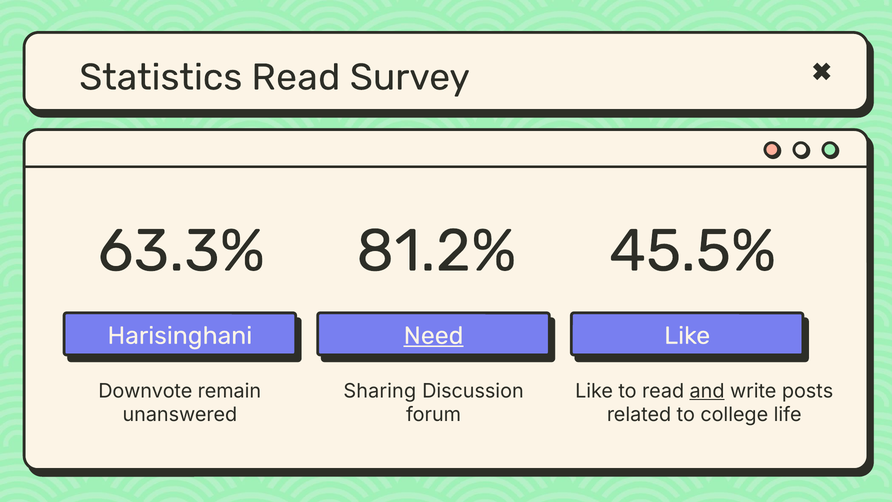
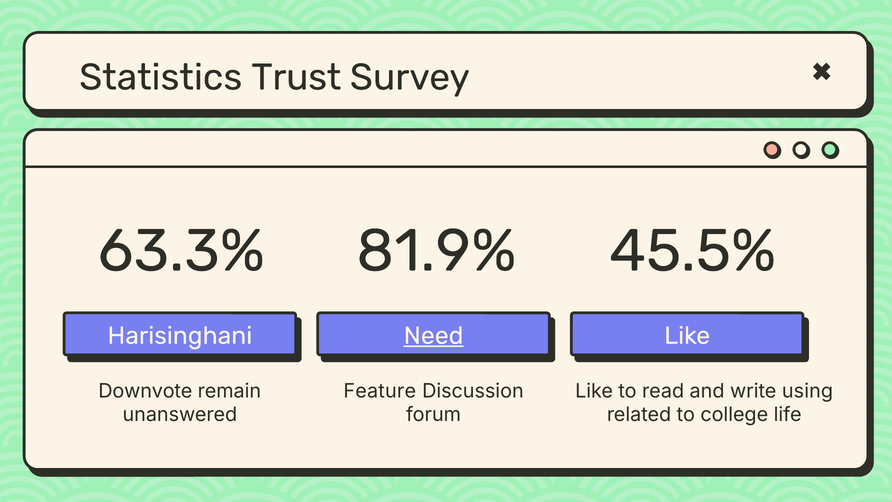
Statistics Read: Read -> Trust
81.2%: 81.2% -> 81.9%
Sharing: Sharing -> Feature
and underline: present -> none
posts: posts -> using
